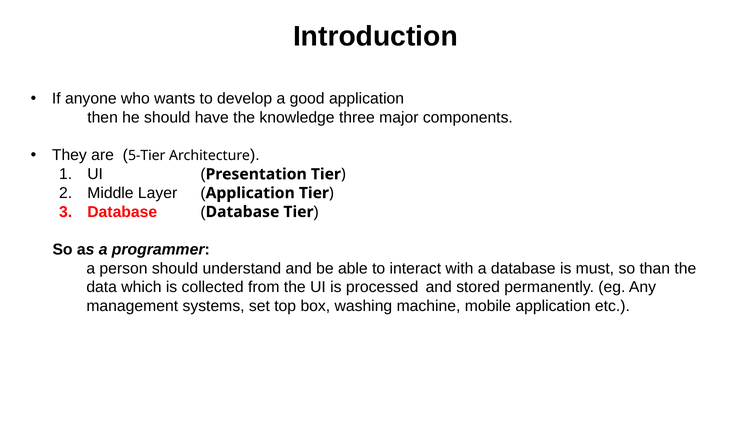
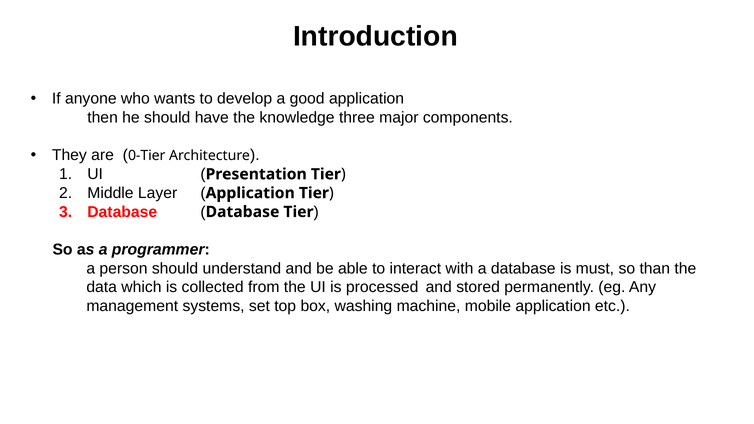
5-Tier: 5-Tier -> 0-Tier
